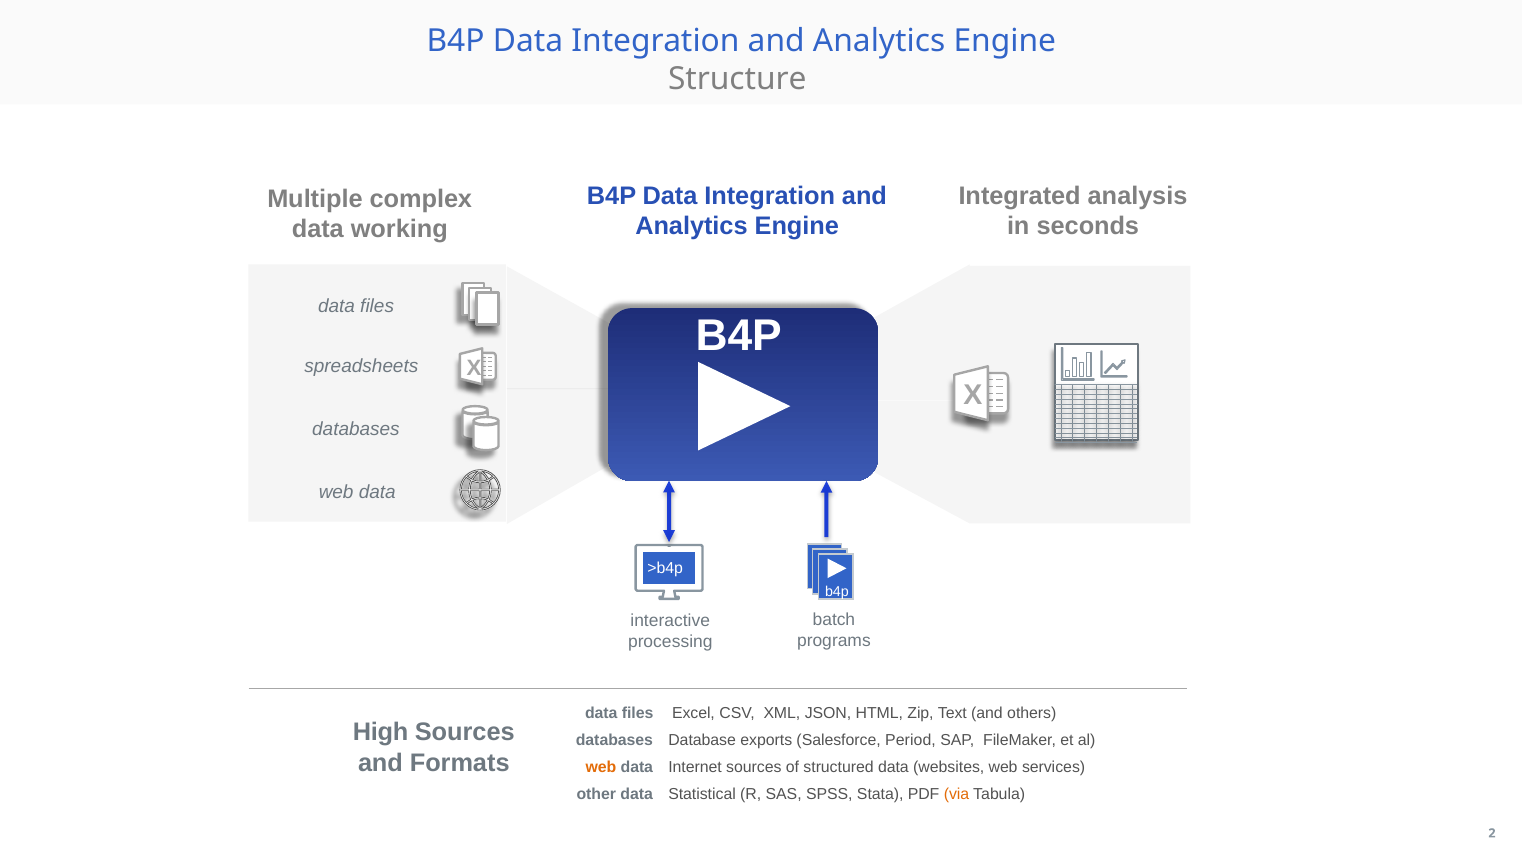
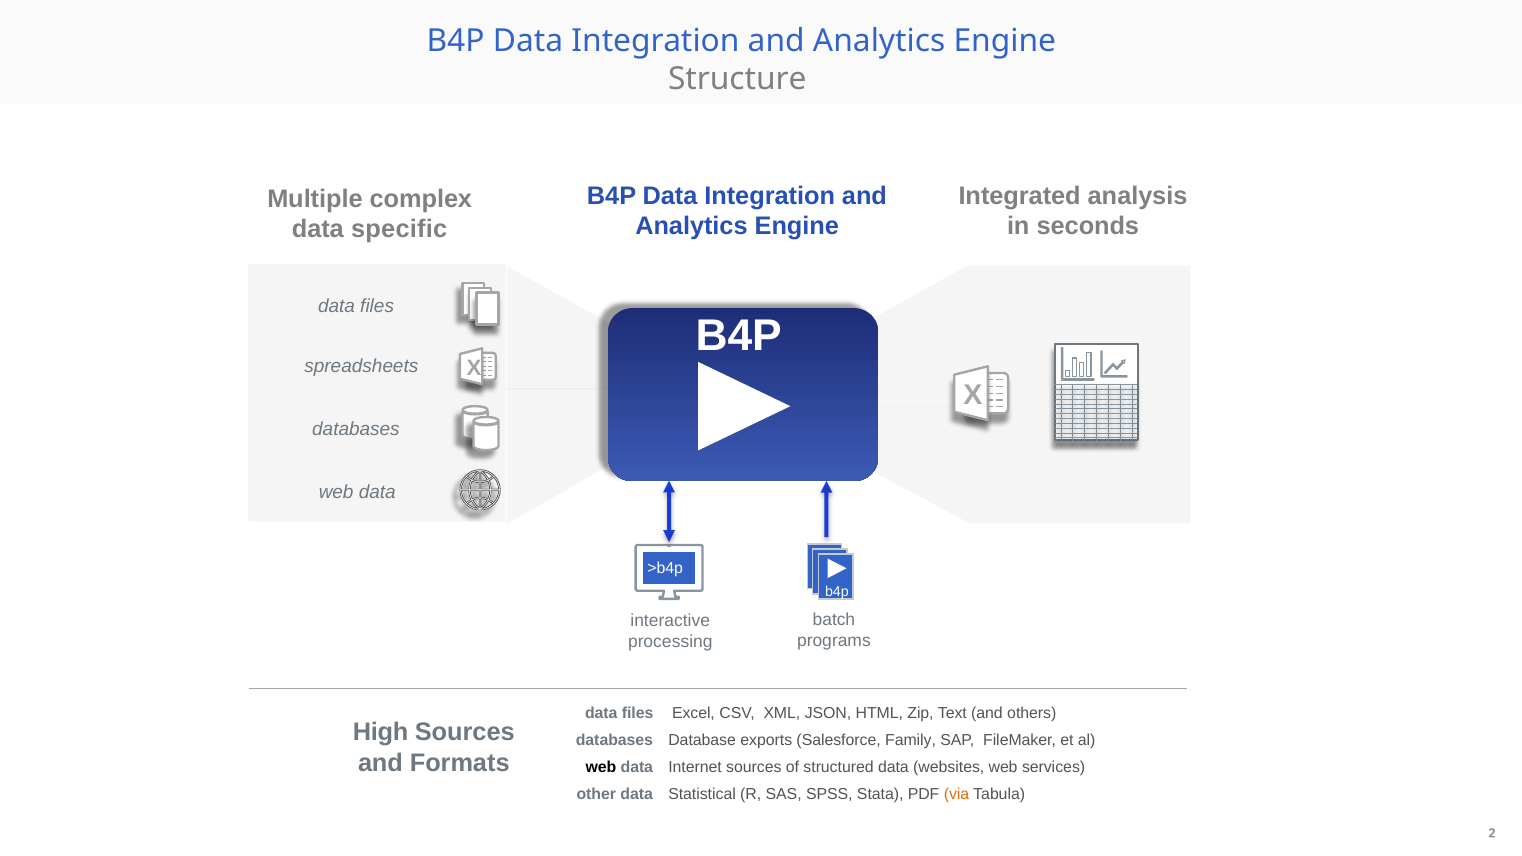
working: working -> specific
Period: Period -> Family
web at (601, 767) colour: orange -> black
